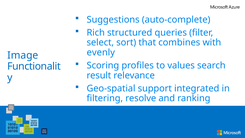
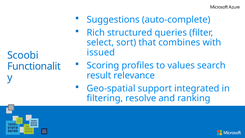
evenly: evenly -> issued
Image: Image -> Scoobi
